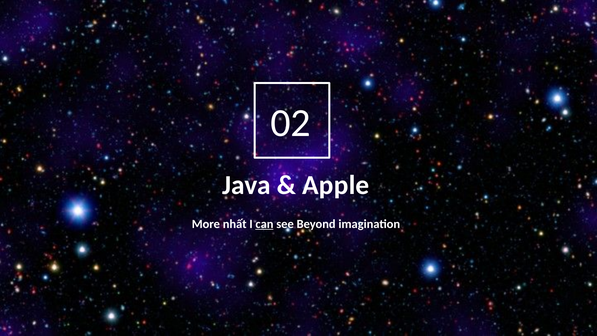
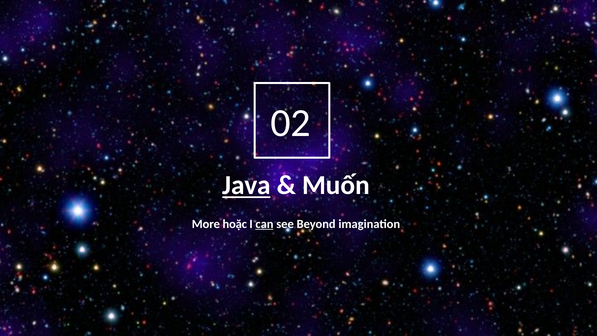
Java underline: none -> present
Apple: Apple -> Muốn
nhất: nhất -> hoặc
